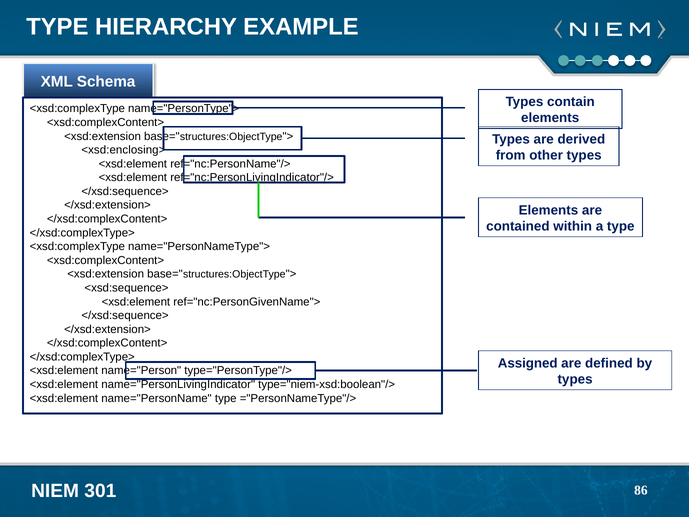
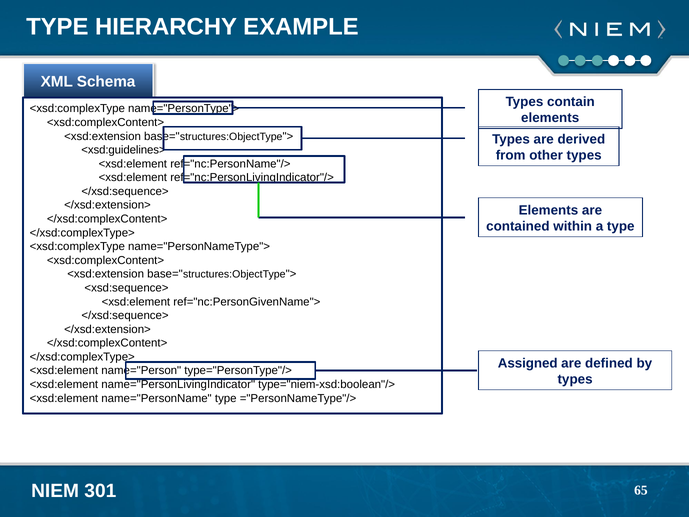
<xsd:enclosing>: <xsd:enclosing> -> <xsd:guidelines>
86: 86 -> 65
